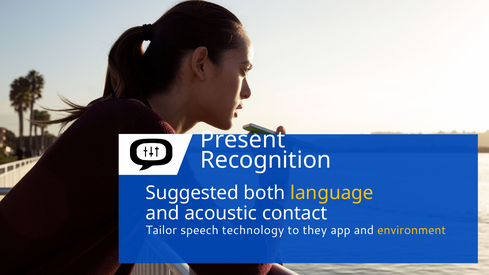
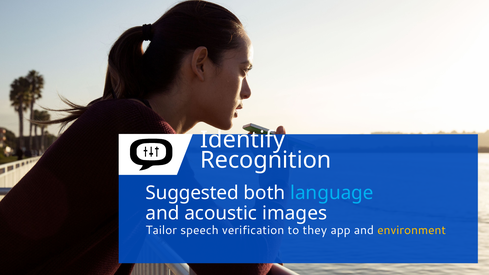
Present: Present -> Identify
language colour: yellow -> light blue
contact: contact -> images
technology: technology -> verification
